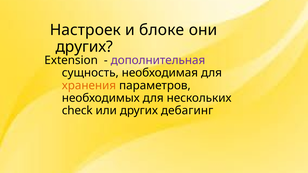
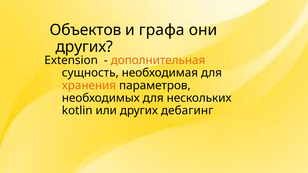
Настроек: Настроек -> Объектов
блоке: блоке -> графа
дополнительная colour: purple -> orange
check: check -> kotlin
